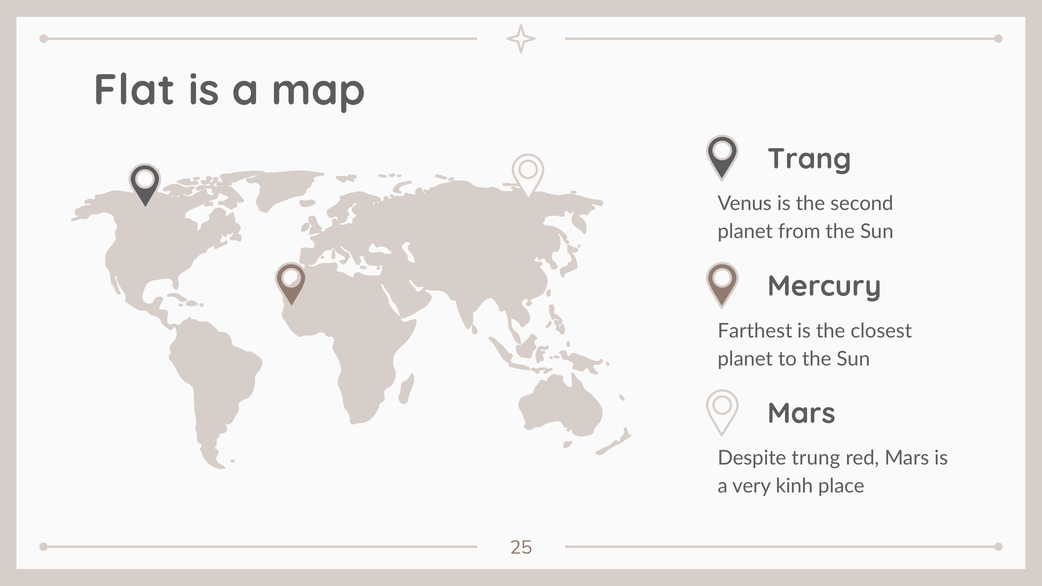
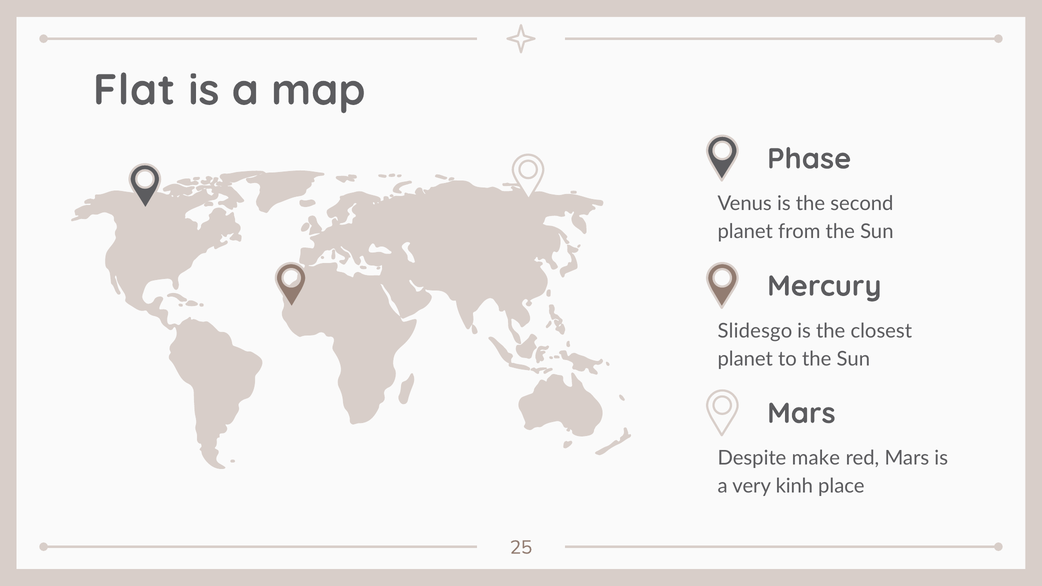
Trang: Trang -> Phase
Farthest: Farthest -> Slidesgo
trung: trung -> make
